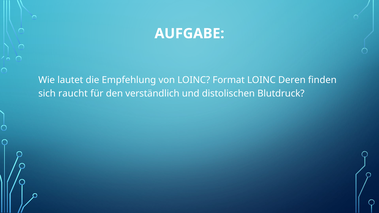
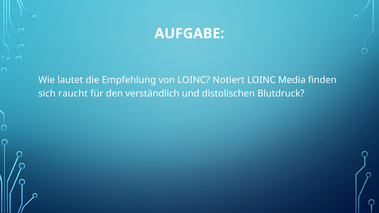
Format: Format -> Notiert
Deren: Deren -> Media
